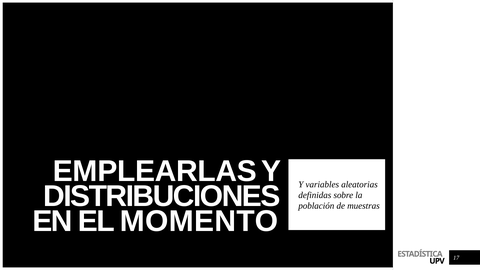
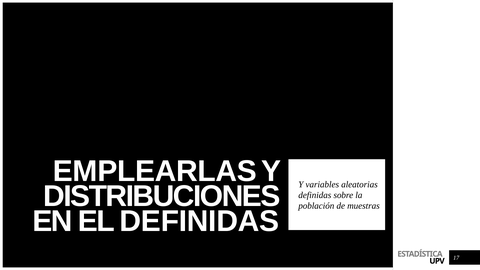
EL MOMENTO: MOMENTO -> DEFINIDAS
